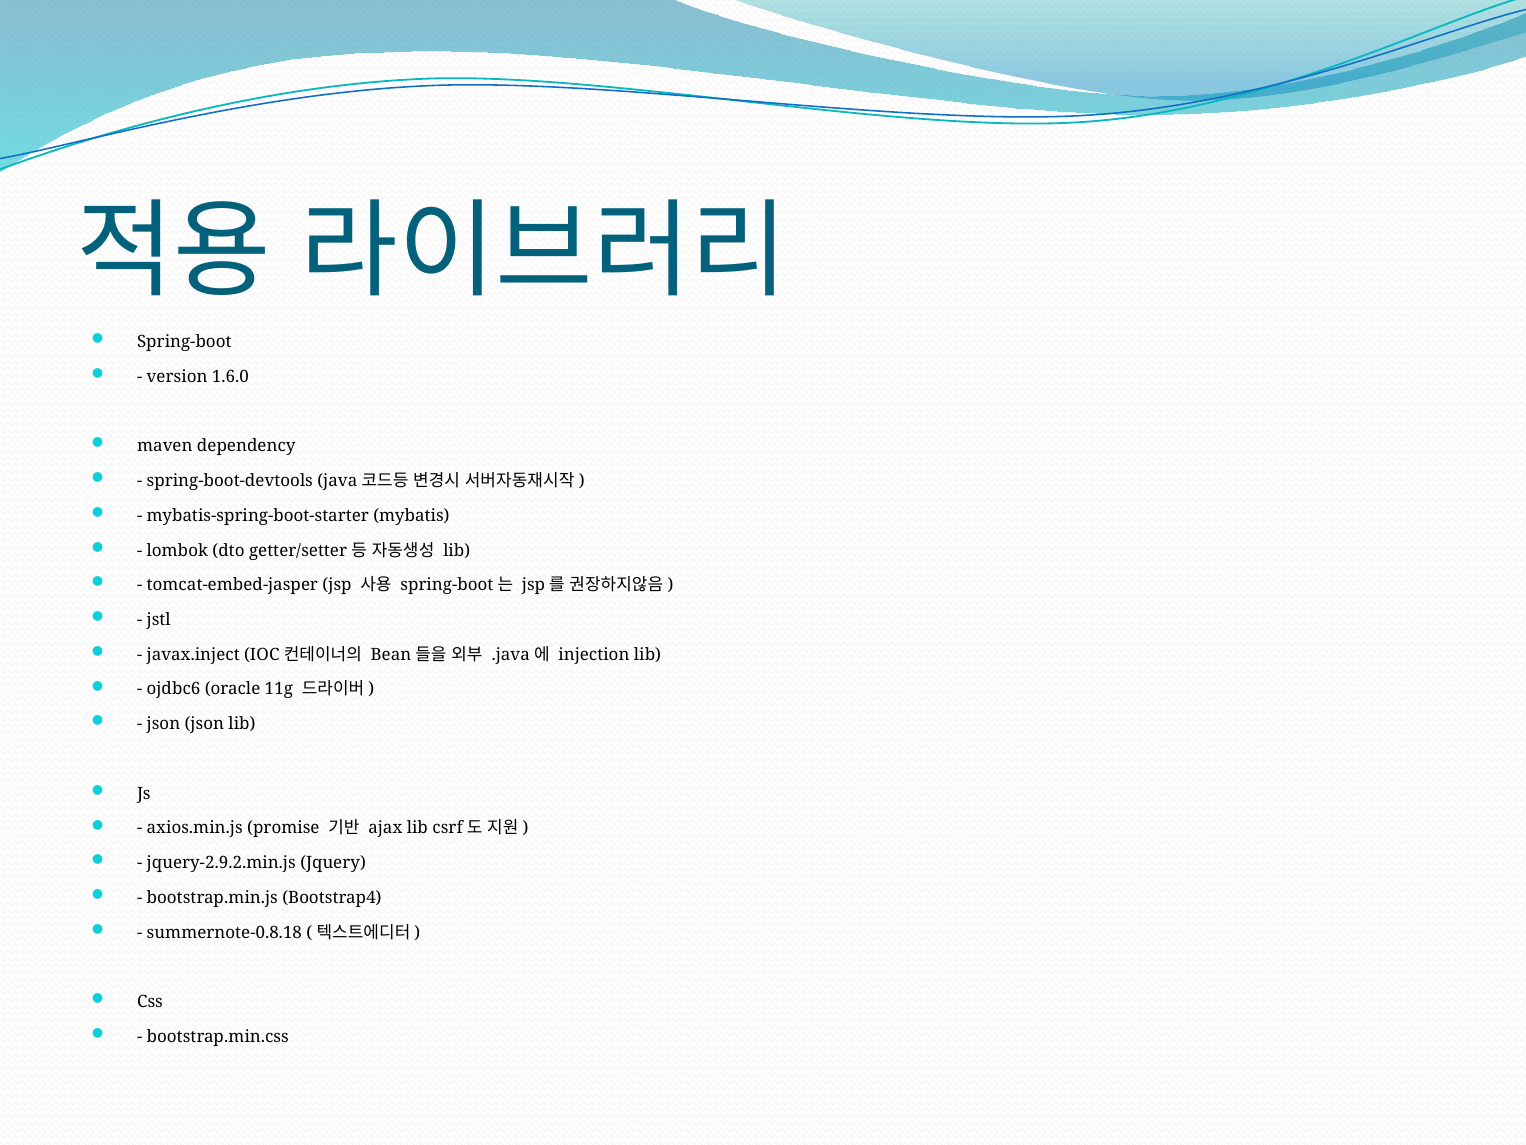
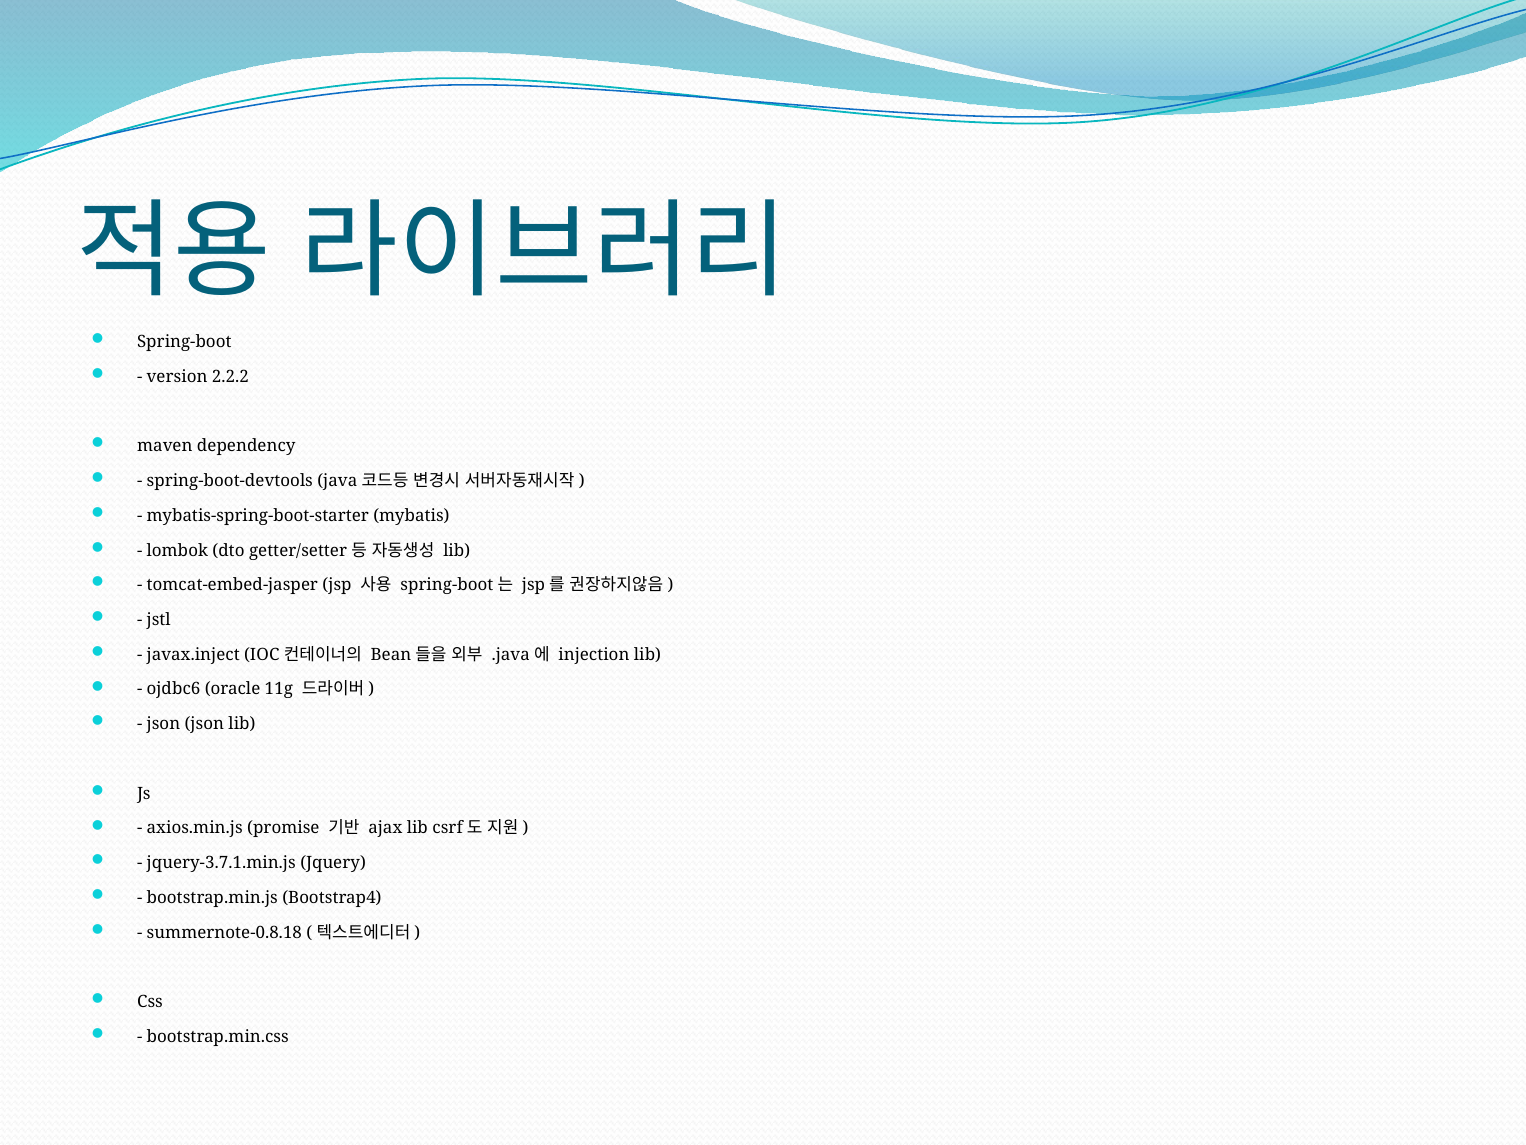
1.6.0: 1.6.0 -> 2.2.2
jquery-2.9.2.min.js: jquery-2.9.2.min.js -> jquery-3.7.1.min.js
